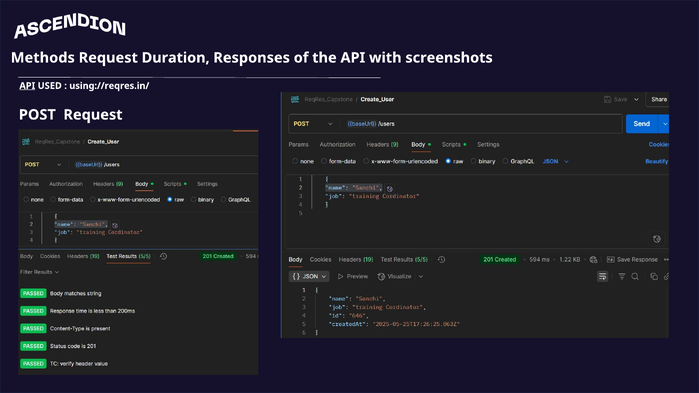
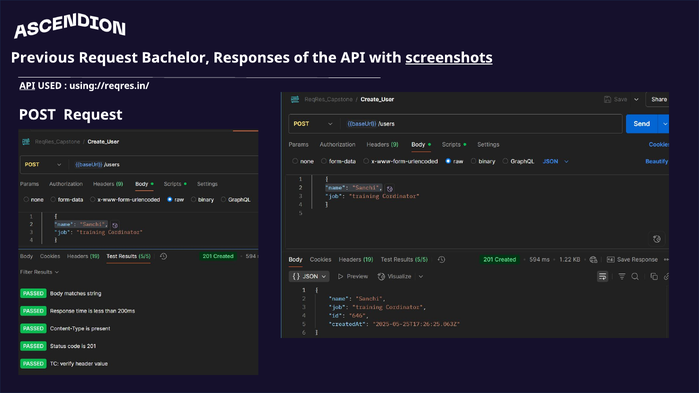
Methods: Methods -> Previous
Duration: Duration -> Bachelor
screenshots underline: none -> present
